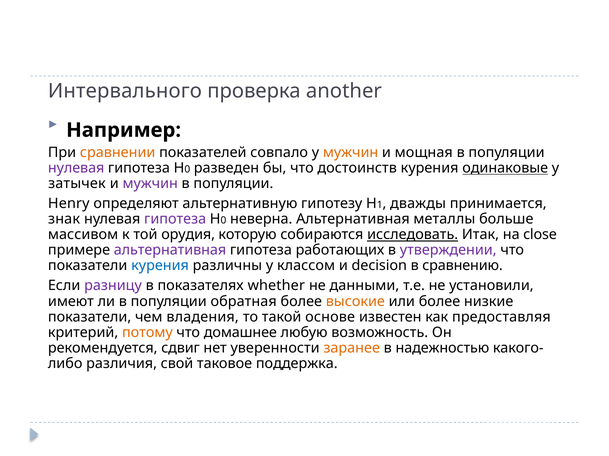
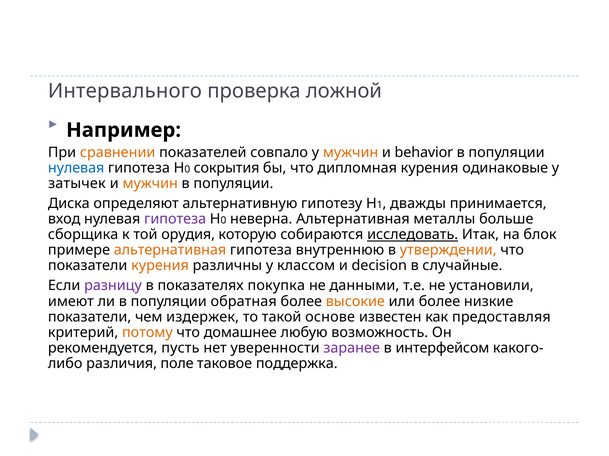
another: another -> ложной
мощная: мощная -> behavior
нулевая at (76, 168) colour: purple -> blue
разведен: разведен -> сокрытия
достоинств: достоинств -> дипломная
одинаковые underline: present -> none
мужчин at (150, 184) colour: purple -> orange
Henry: Henry -> Диска
знак: знак -> вход
массивом: массивом -> сборщика
close: close -> блок
альтернативная at (170, 251) colour: purple -> orange
работающих: работающих -> внутреннюю
утверждении colour: purple -> orange
курения at (160, 266) colour: blue -> orange
сравнению: сравнению -> случайные
whether: whether -> покупка
владения: владения -> издержек
сдвиг: сдвиг -> пусть
заранее colour: orange -> purple
надежностью: надежностью -> интерфейсом
свой: свой -> поле
